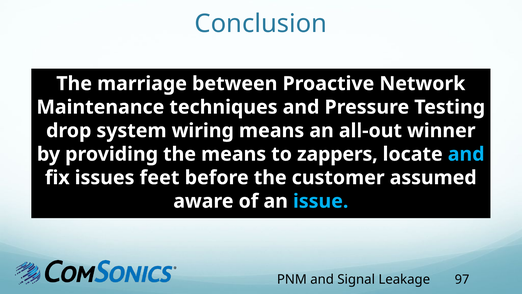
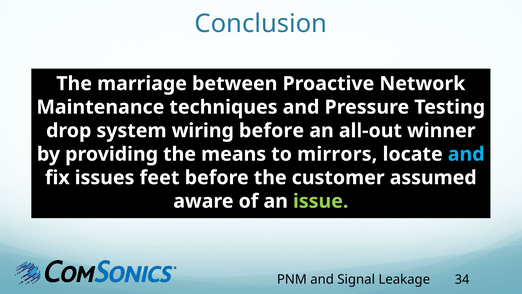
wiring means: means -> before
zappers: zappers -> mirrors
issue colour: light blue -> light green
97: 97 -> 34
